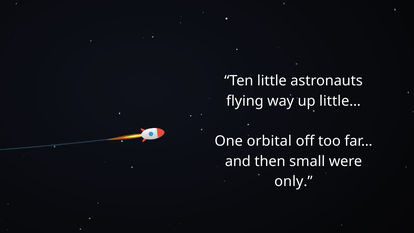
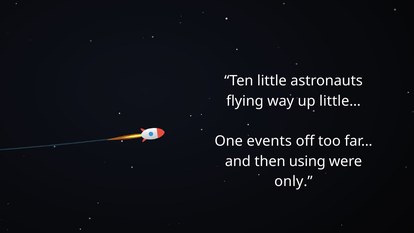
orbital: orbital -> events
small: small -> using
